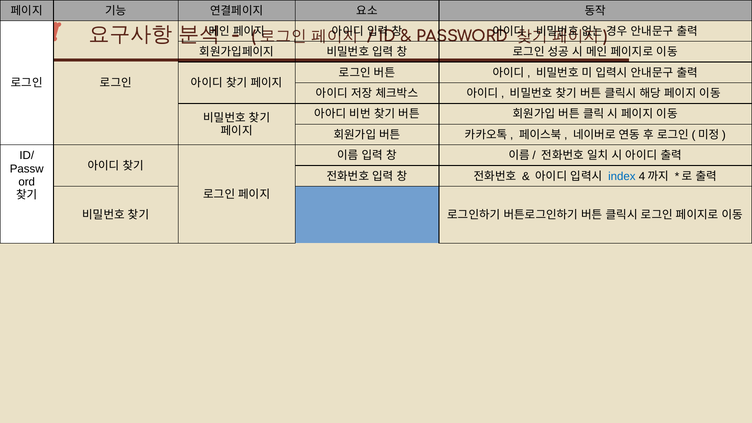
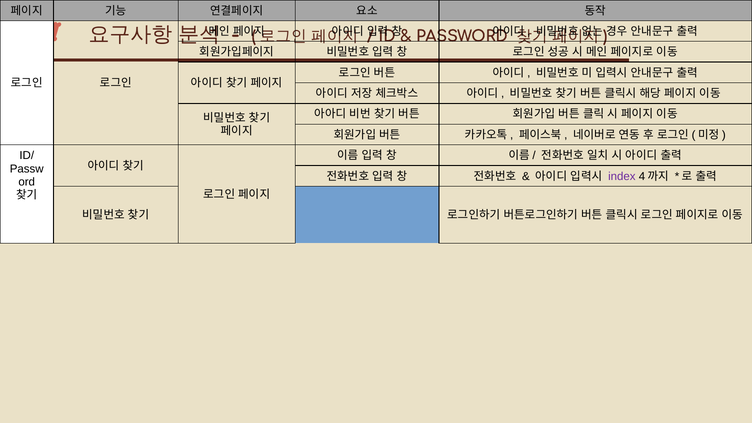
index colour: blue -> purple
